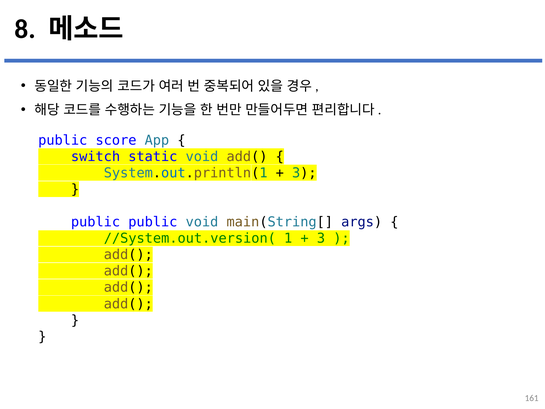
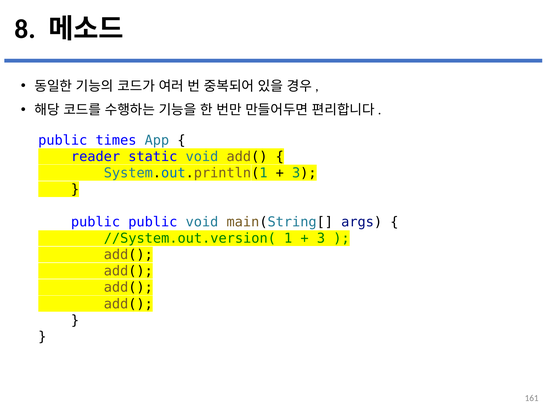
score: score -> times
switch: switch -> reader
